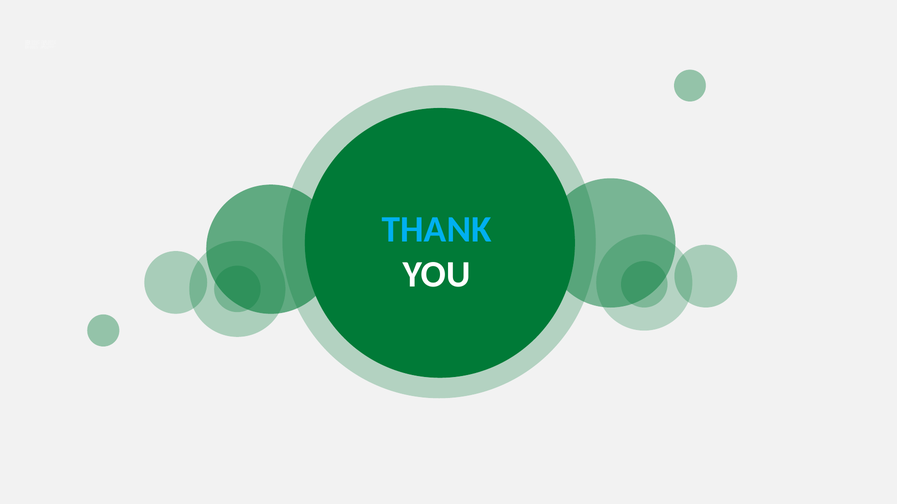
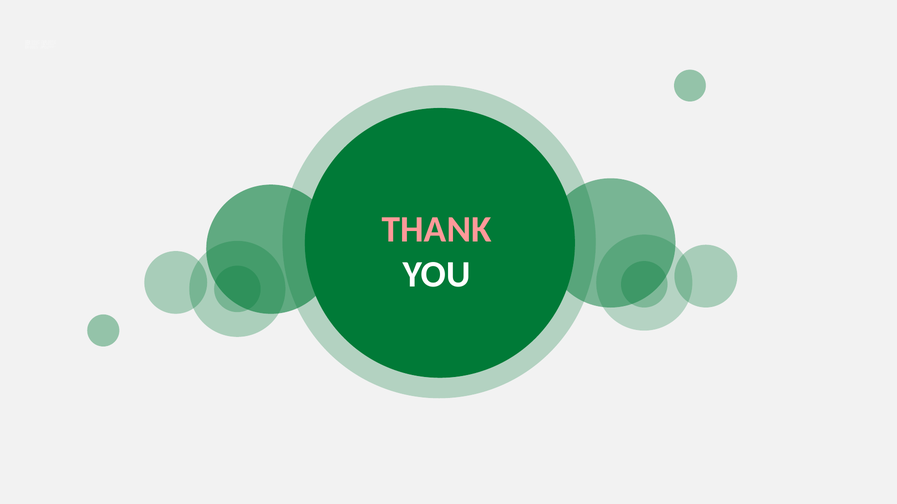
THANK colour: light blue -> pink
